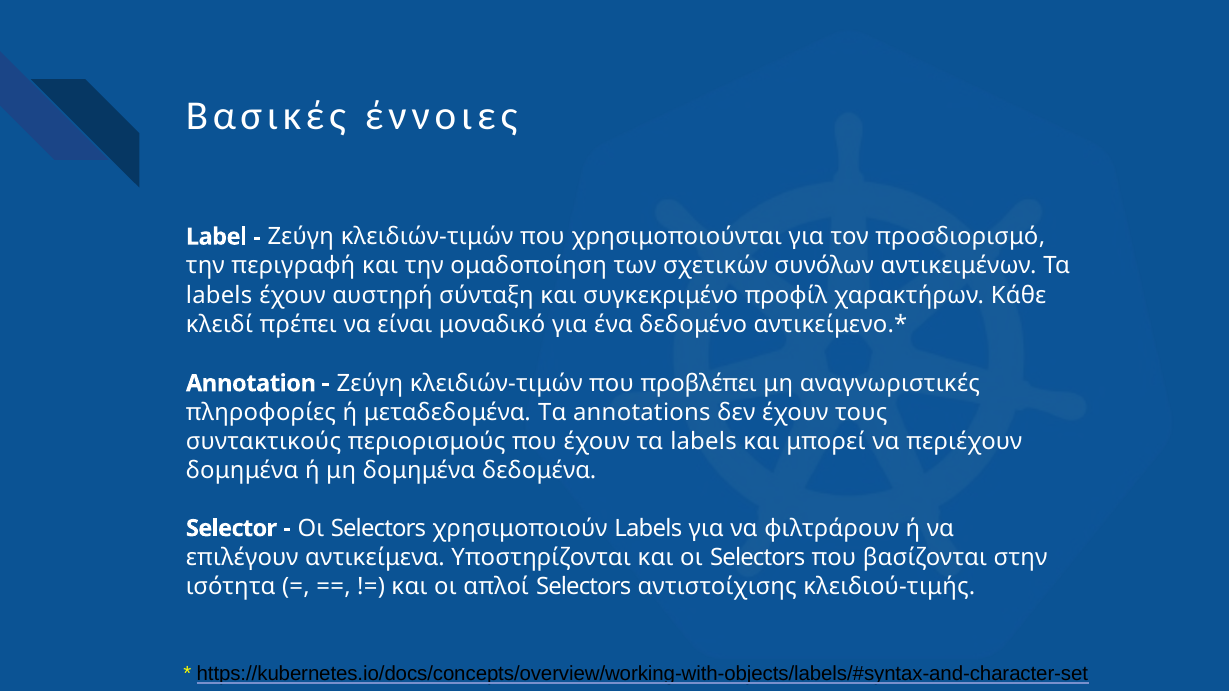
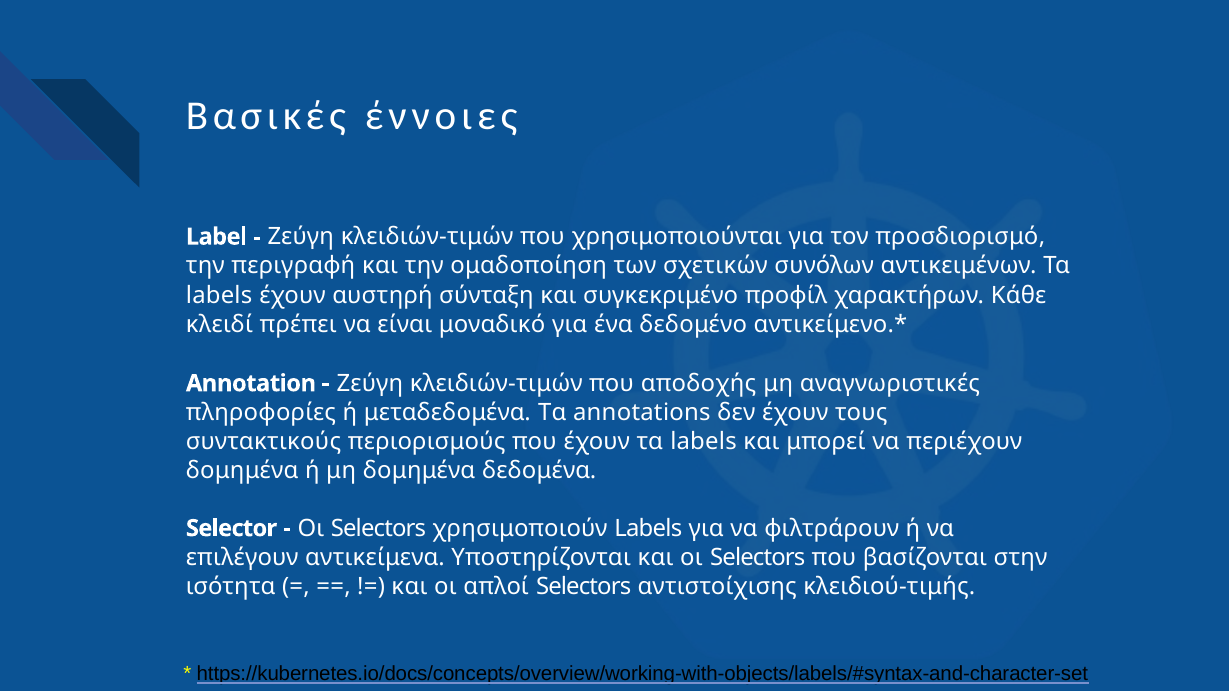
προβλέπει: προβλέπει -> αποδοχής
